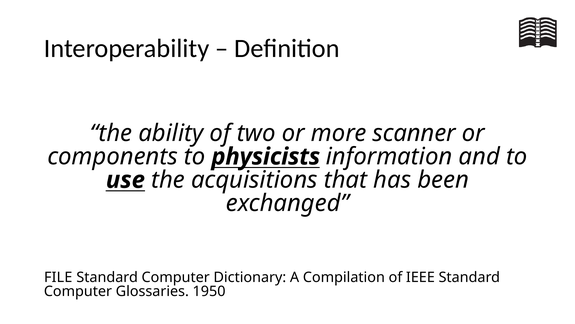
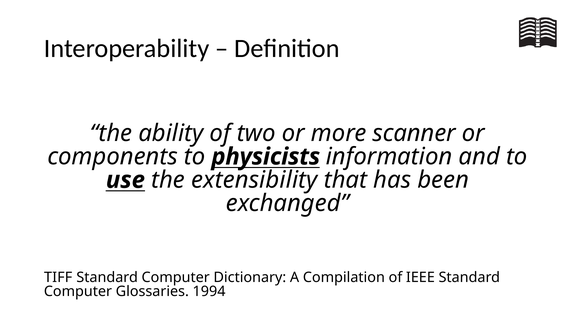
acquisitions: acquisitions -> extensibility
FILE: FILE -> TIFF
1950: 1950 -> 1994
